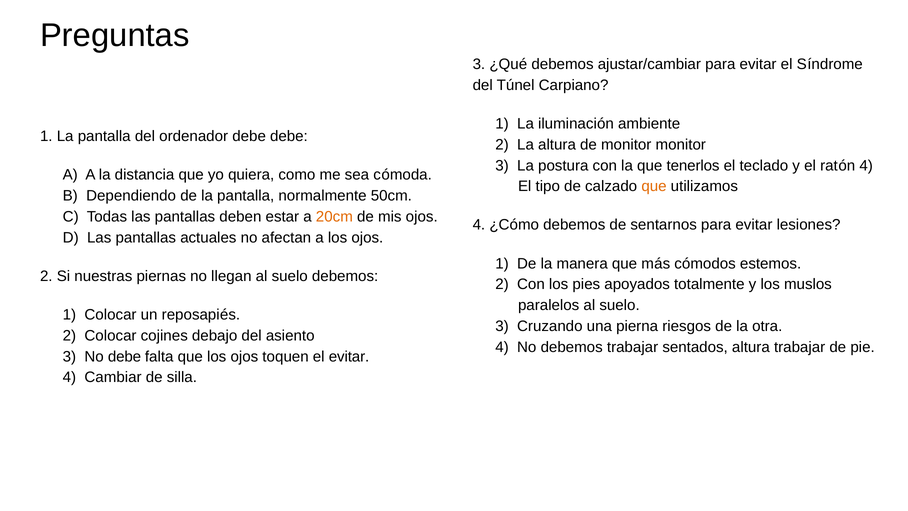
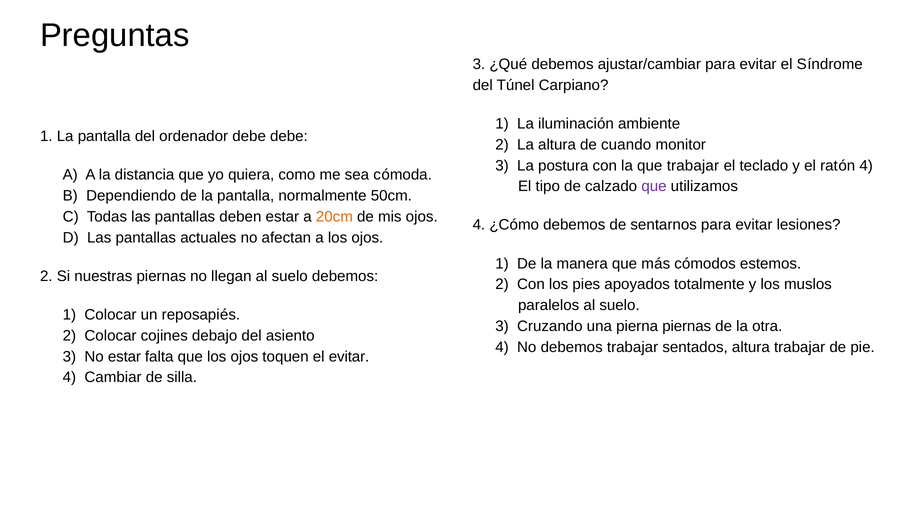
de monitor: monitor -> cuando
que tenerlos: tenerlos -> trabajar
que at (654, 186) colour: orange -> purple
pierna riesgos: riesgos -> piernas
No debe: debe -> estar
